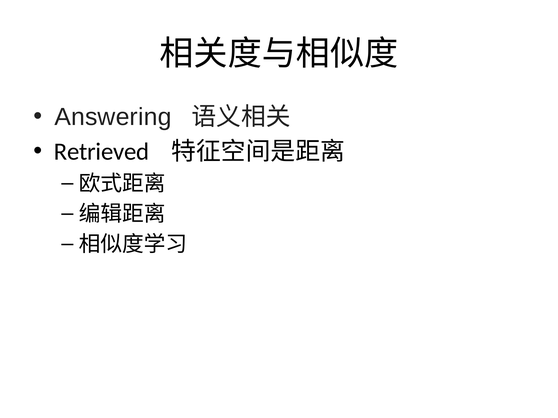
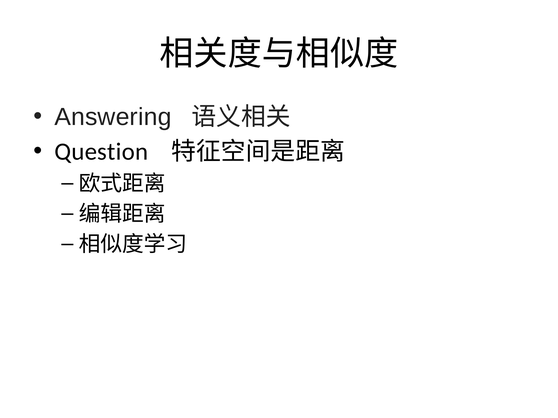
Retrieved: Retrieved -> Question
